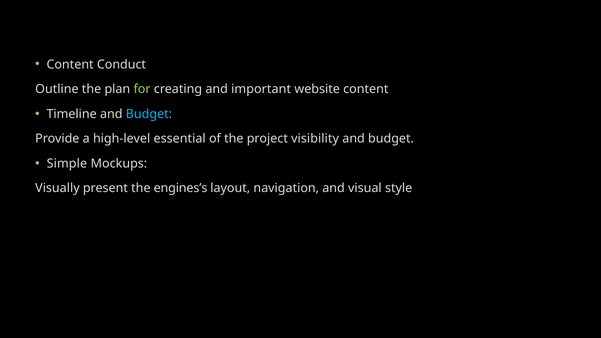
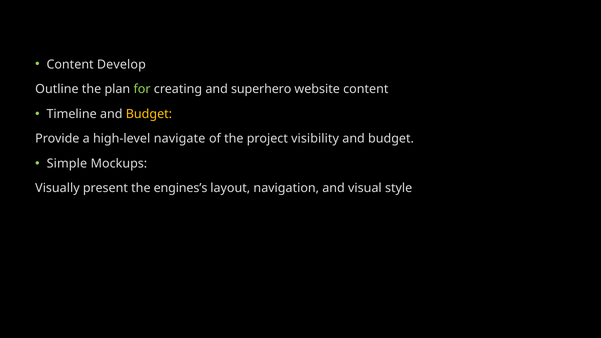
Conduct: Conduct -> Develop
important: important -> superhero
Budget at (149, 114) colour: light blue -> yellow
essential: essential -> navigate
